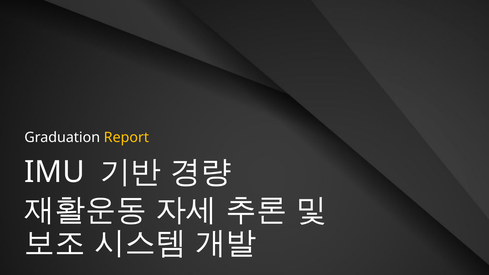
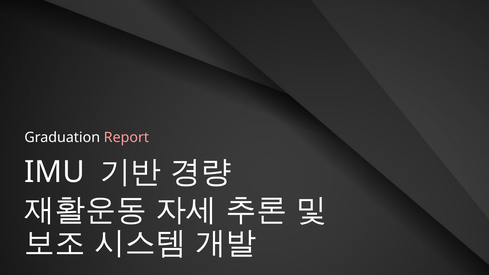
Report colour: yellow -> pink
